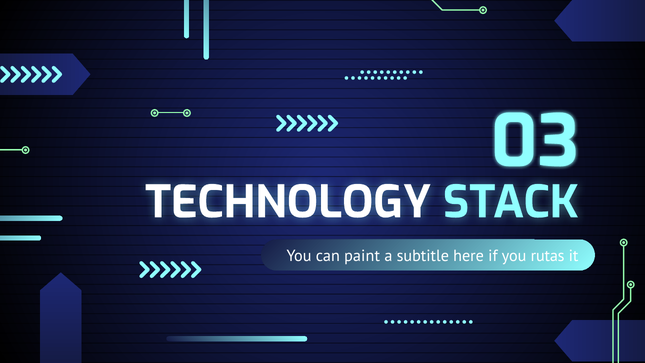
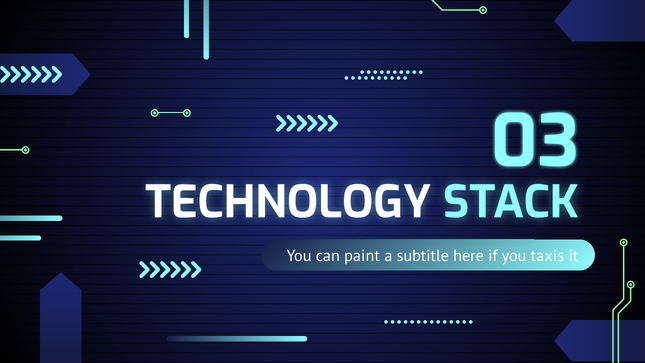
rutas: rutas -> taxis
